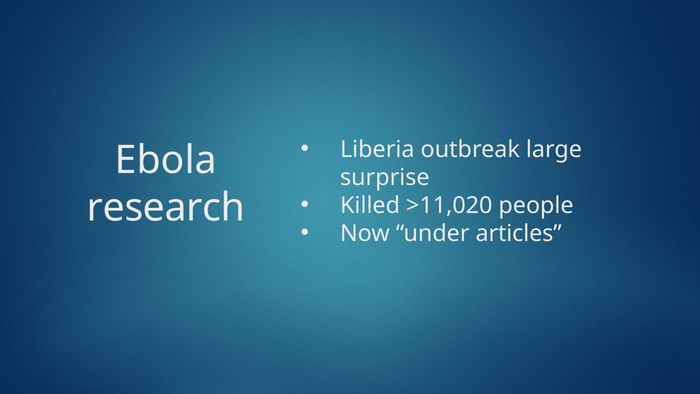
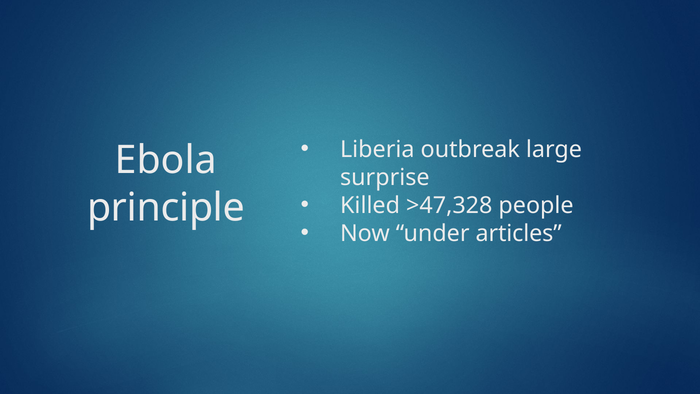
>11,020: >11,020 -> >47,328
research: research -> principle
